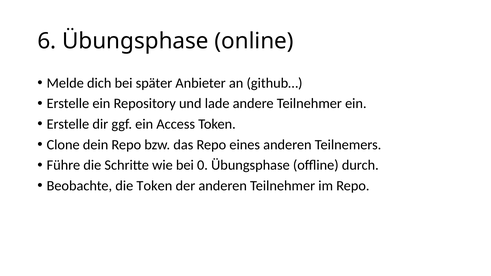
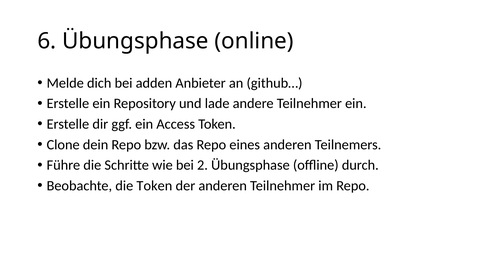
später: später -> adden
0: 0 -> 2
